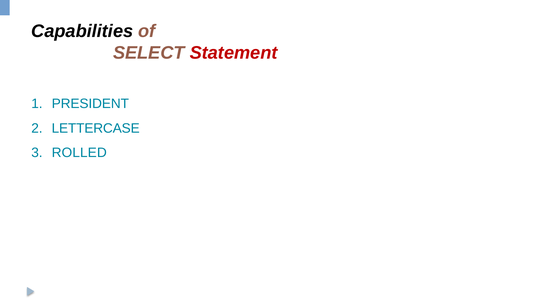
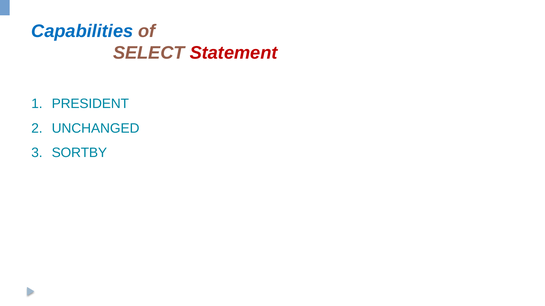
Capabilities colour: black -> blue
LETTERCASE: LETTERCASE -> UNCHANGED
ROLLED: ROLLED -> SORTBY
